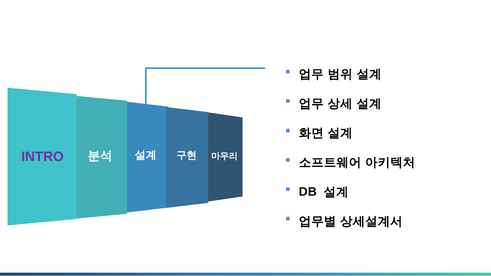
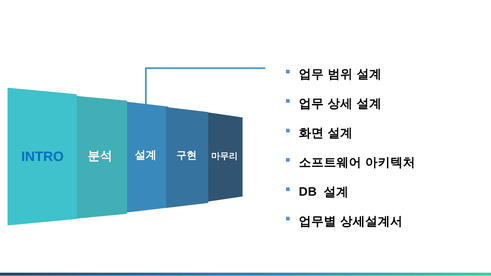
INTRO colour: purple -> blue
